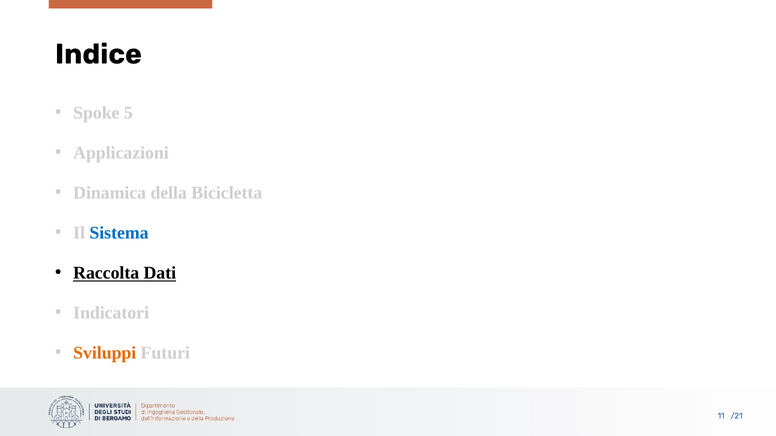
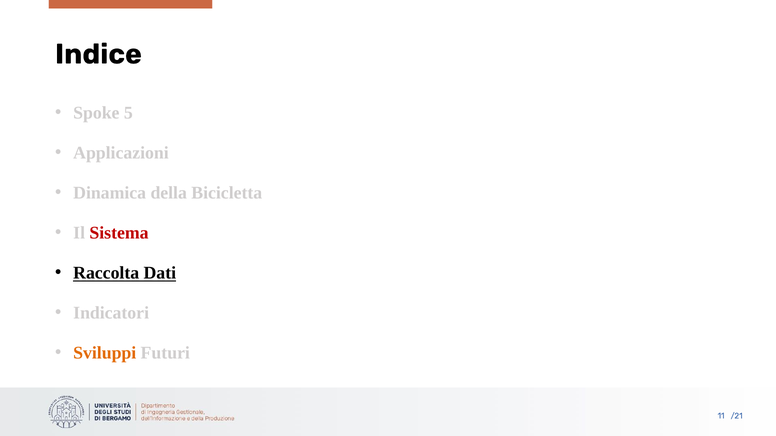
Sistema colour: blue -> red
